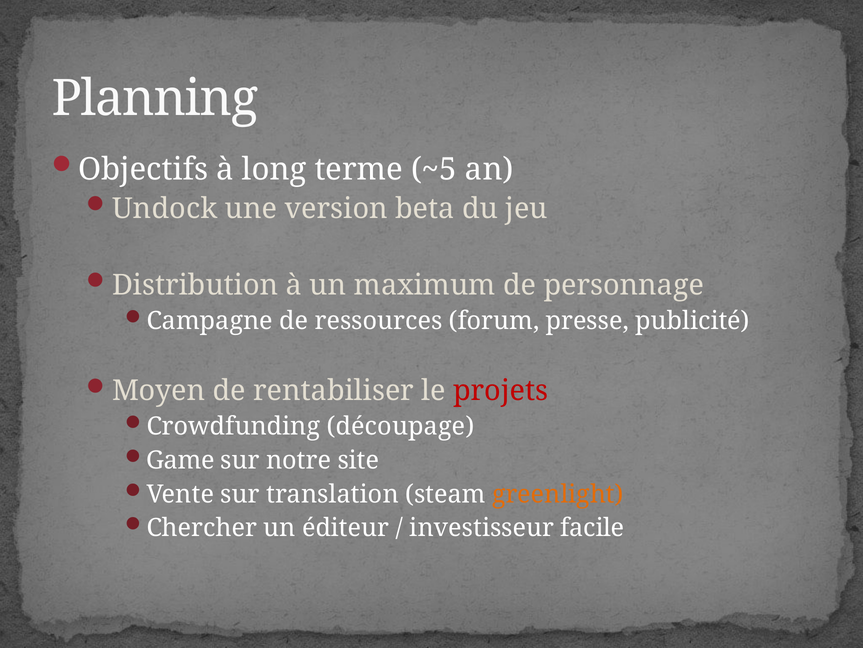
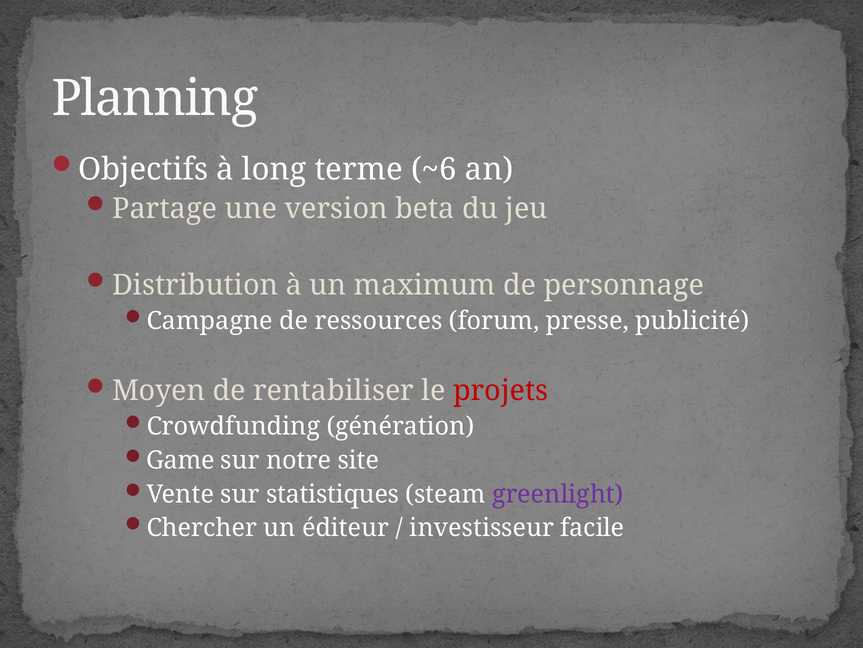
~5: ~5 -> ~6
Undock: Undock -> Partage
découpage: découpage -> génération
translation: translation -> statistiques
greenlight colour: orange -> purple
